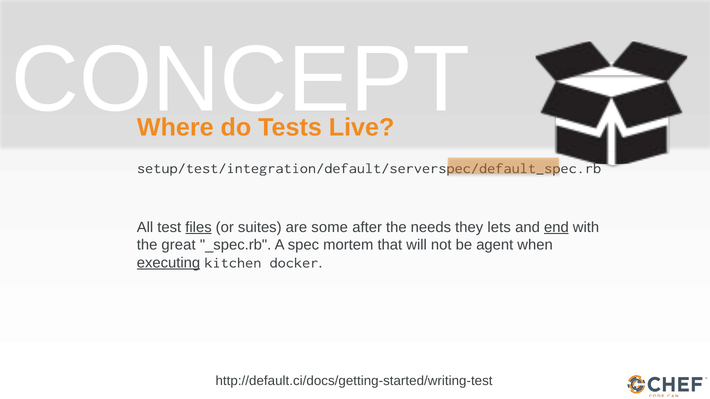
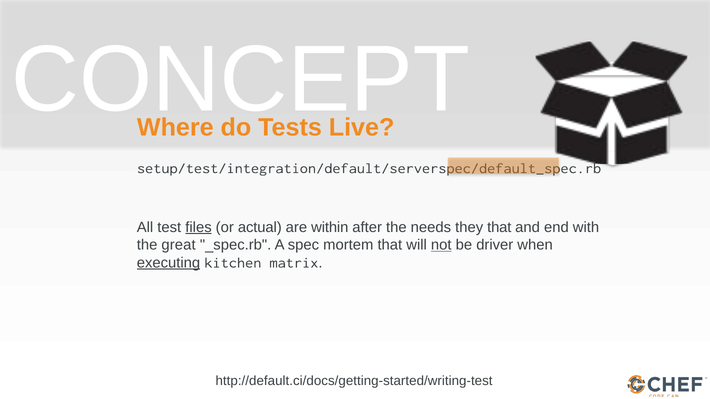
suites: suites -> actual
some: some -> within
they lets: lets -> that
end underline: present -> none
not underline: none -> present
agent: agent -> driver
docker: docker -> matrix
